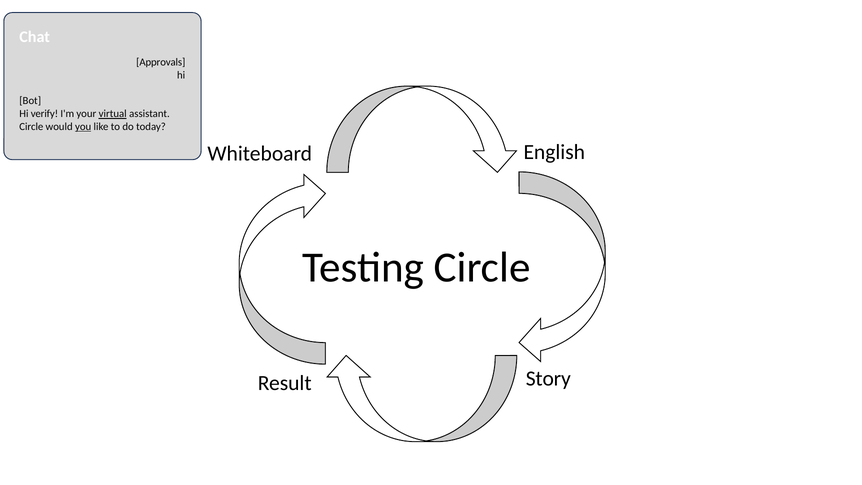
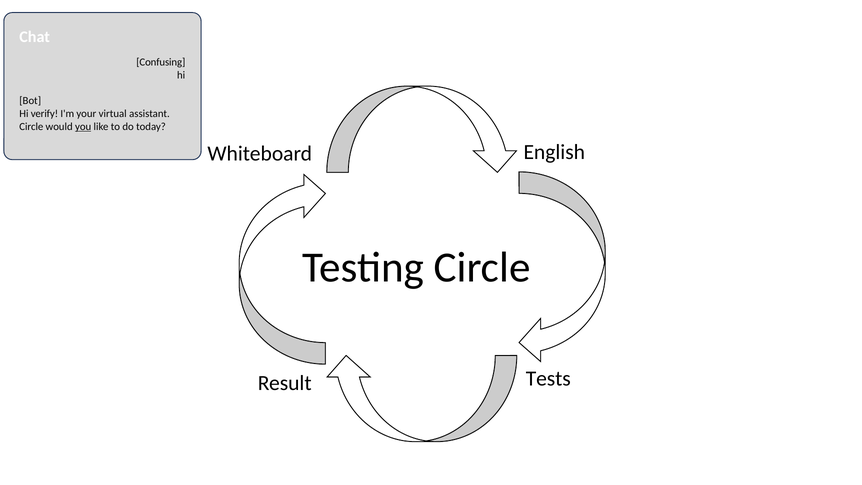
Approvals: Approvals -> Confusing
virtual underline: present -> none
Story: Story -> Tests
